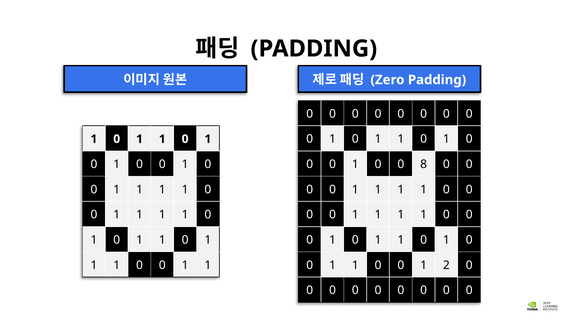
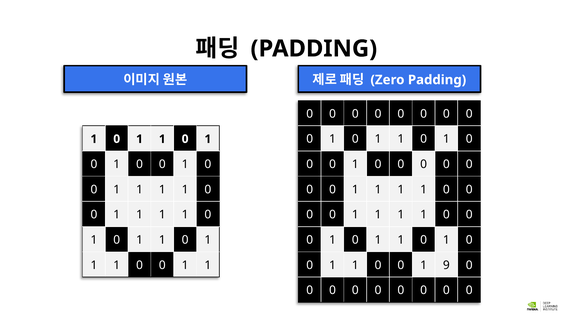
8 at (424, 164): 8 -> 0
2: 2 -> 9
